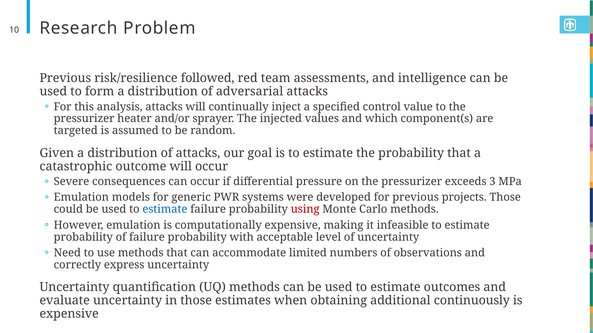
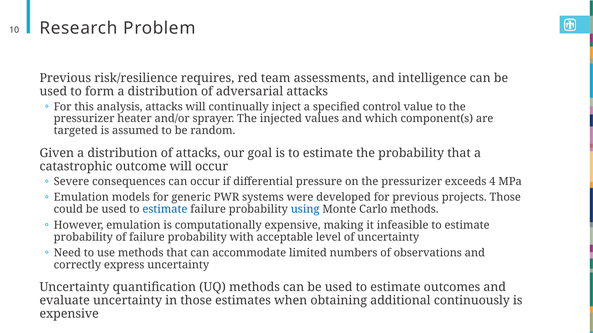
followed: followed -> requires
3: 3 -> 4
using colour: red -> blue
